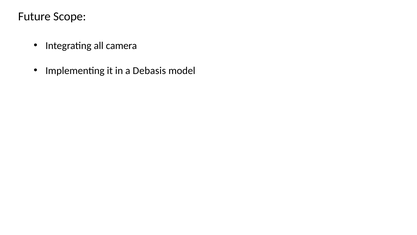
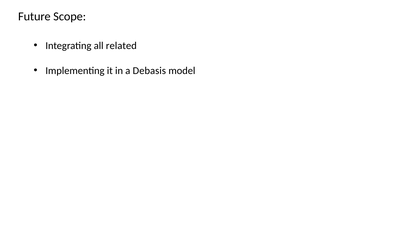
camera: camera -> related
